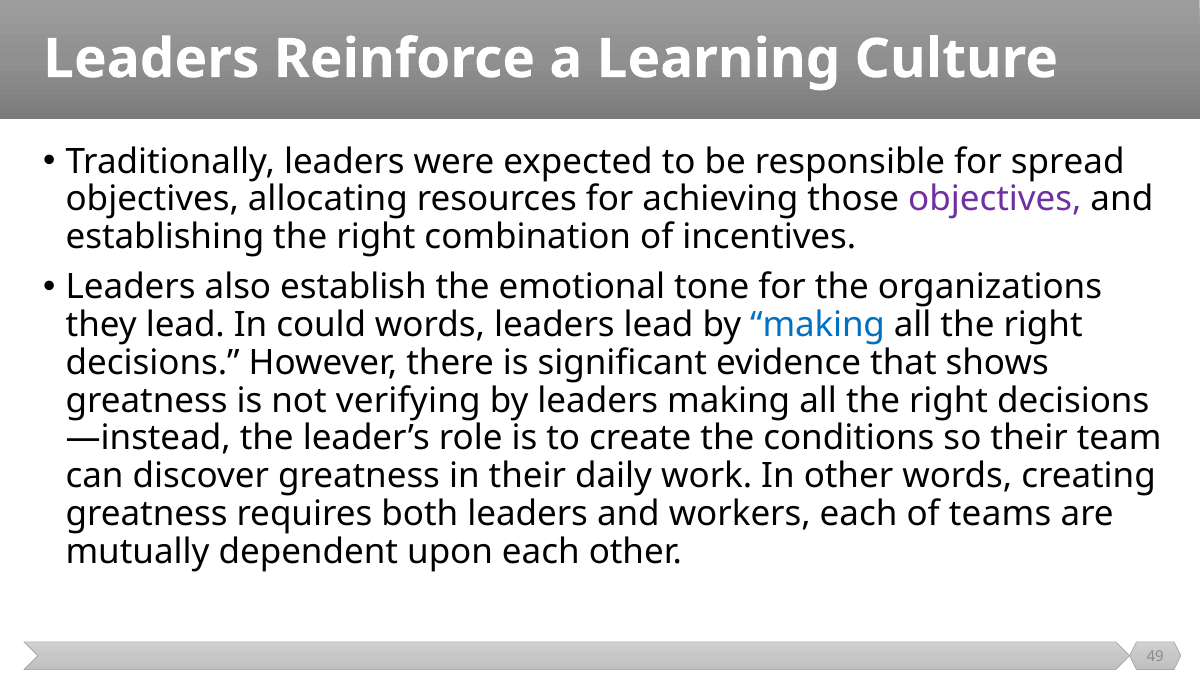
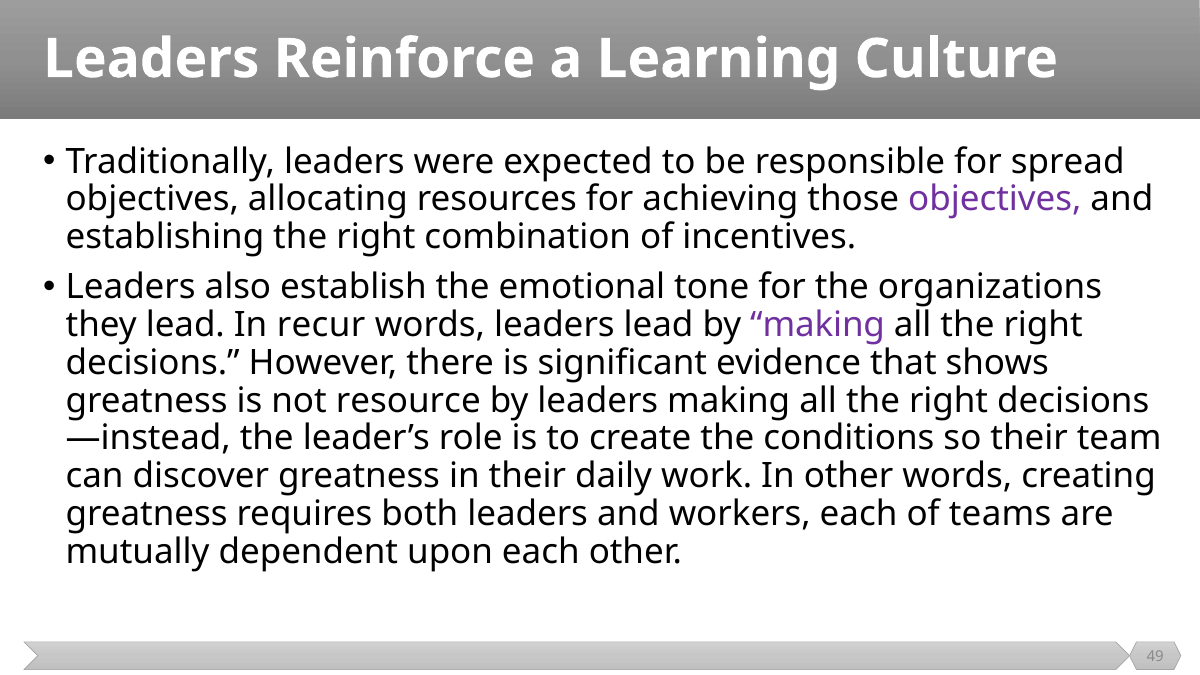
could: could -> recur
making at (818, 325) colour: blue -> purple
verifying: verifying -> resource
